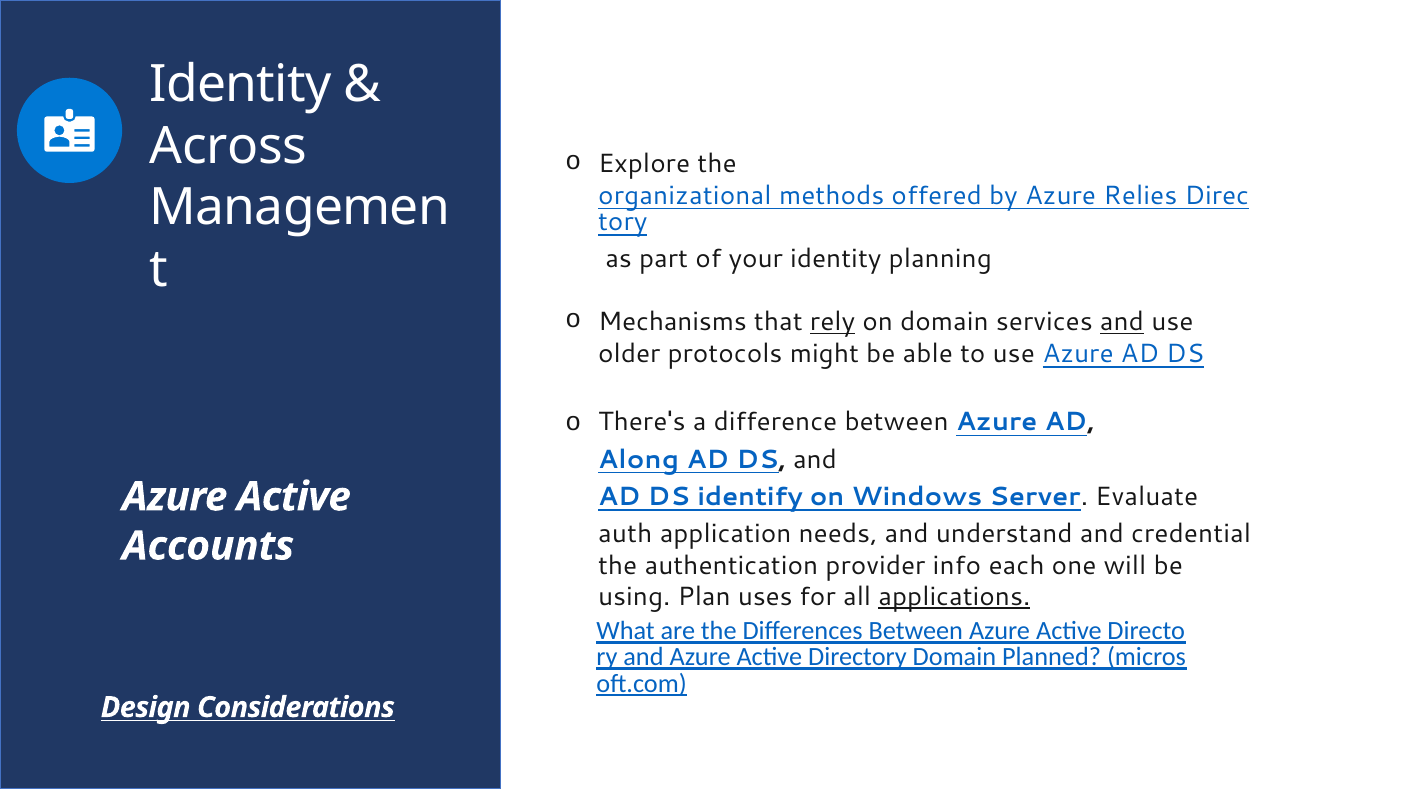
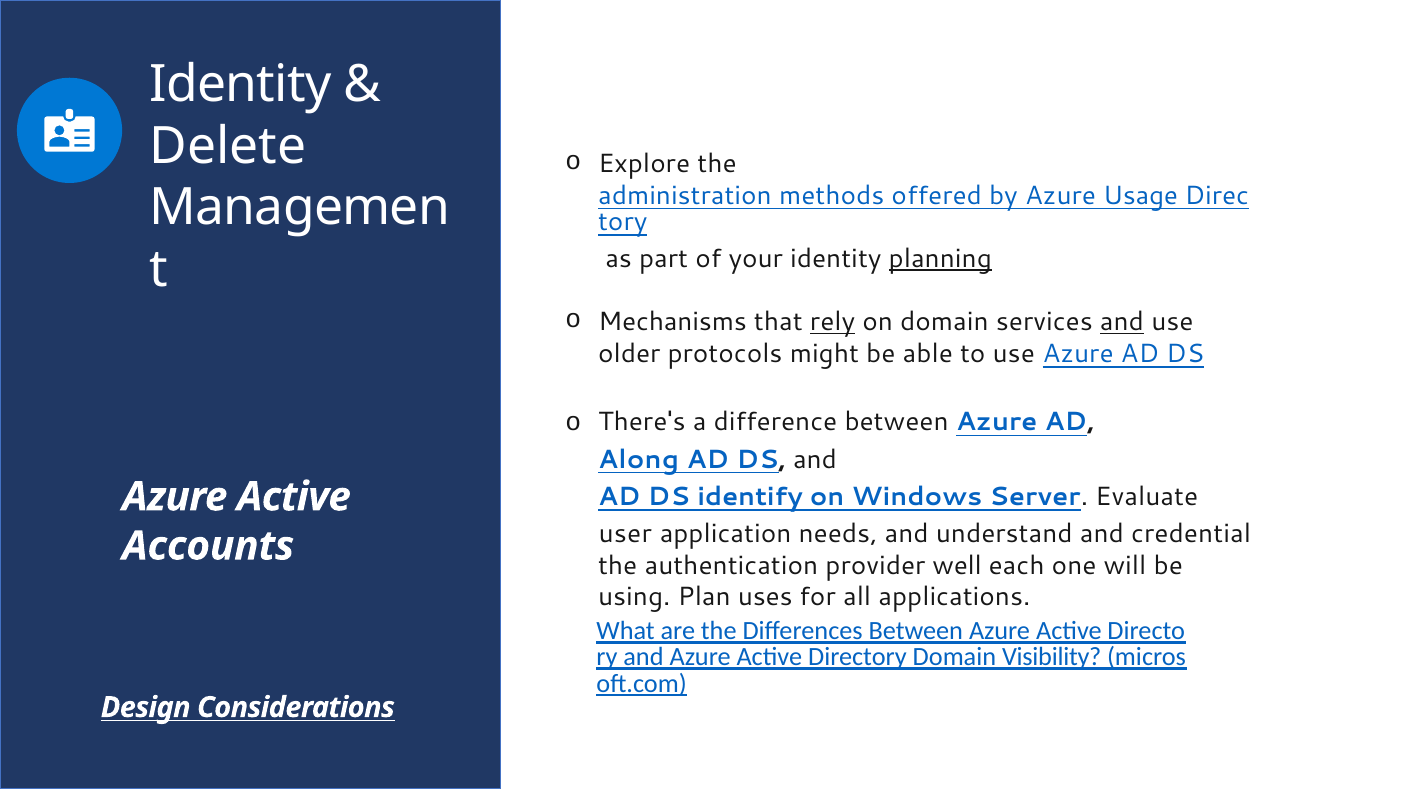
Across: Across -> Delete
organizational: organizational -> administration
Relies: Relies -> Usage
planning underline: none -> present
auth: auth -> user
info: info -> well
applications underline: present -> none
Planned: Planned -> Visibility
